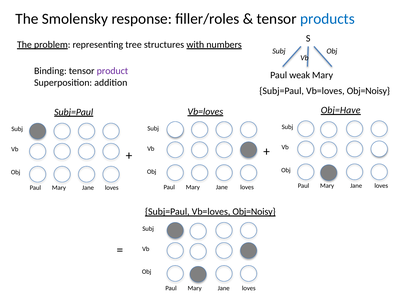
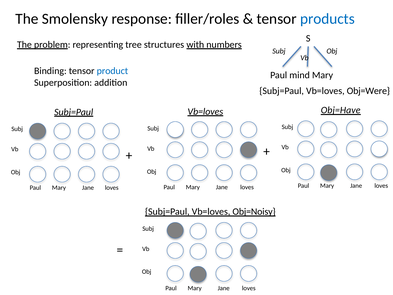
product colour: purple -> blue
weak: weak -> mind
Obj=Noisy at (368, 91): Obj=Noisy -> Obj=Were
